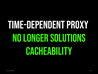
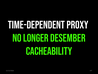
SOLUTIONS: SOLUTIONS -> DESEMBER
